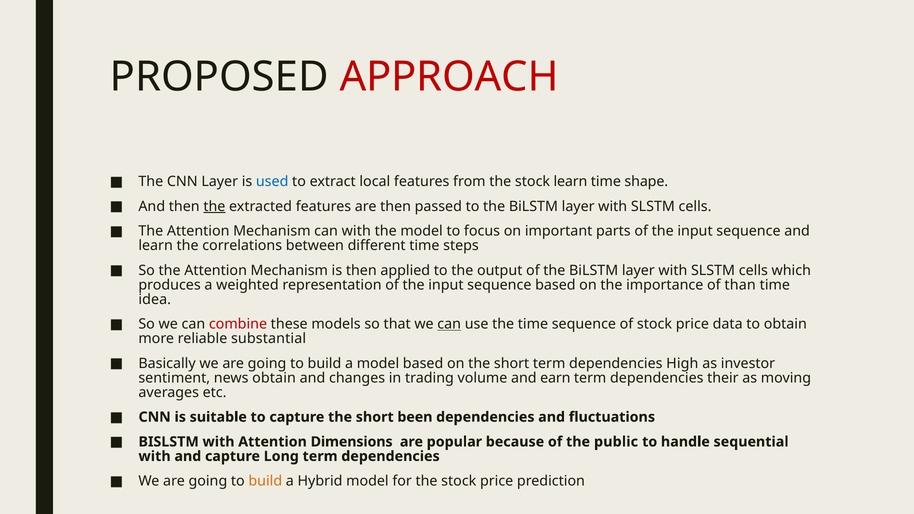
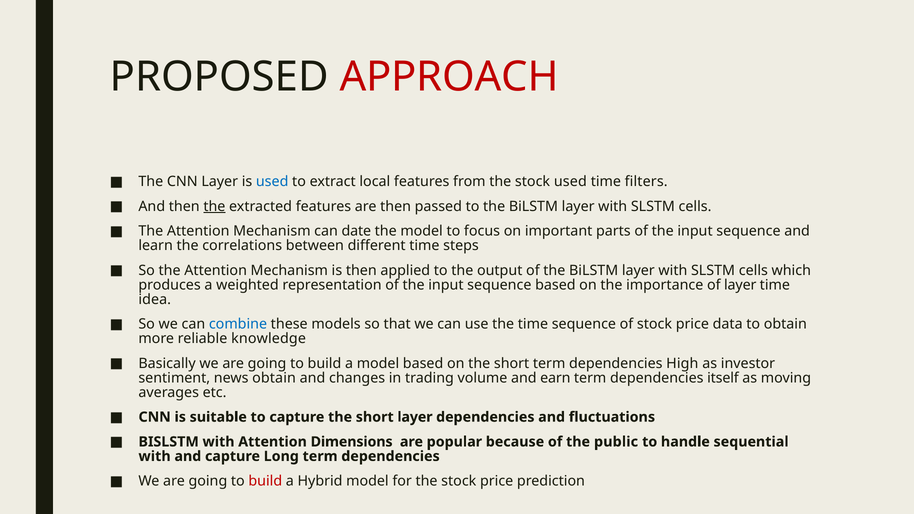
stock learn: learn -> used
shape: shape -> filters
can with: with -> date
of than: than -> layer
combine colour: red -> blue
can at (449, 324) underline: present -> none
substantial: substantial -> knowledge
their: their -> itself
short been: been -> layer
build at (265, 481) colour: orange -> red
